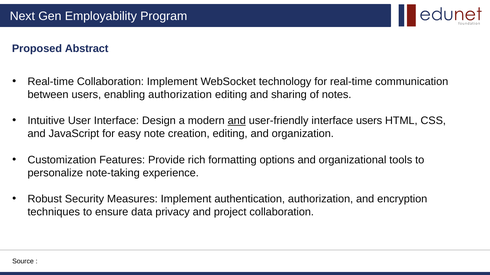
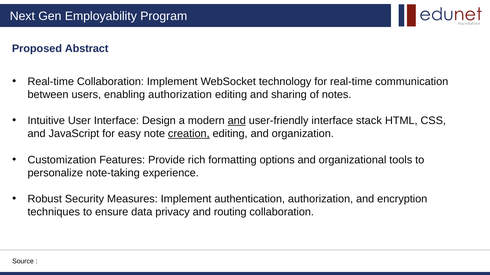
interface users: users -> stack
creation underline: none -> present
project: project -> routing
